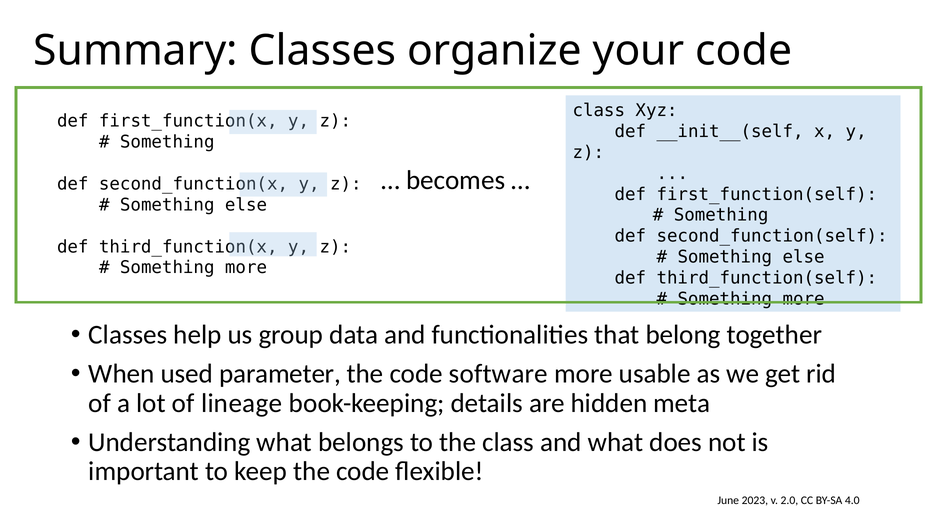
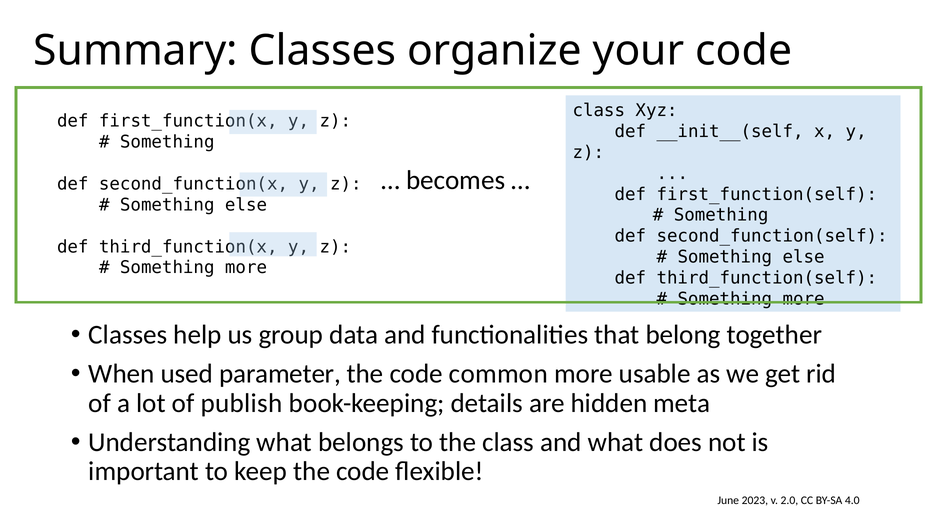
software: software -> common
lineage: lineage -> publish
